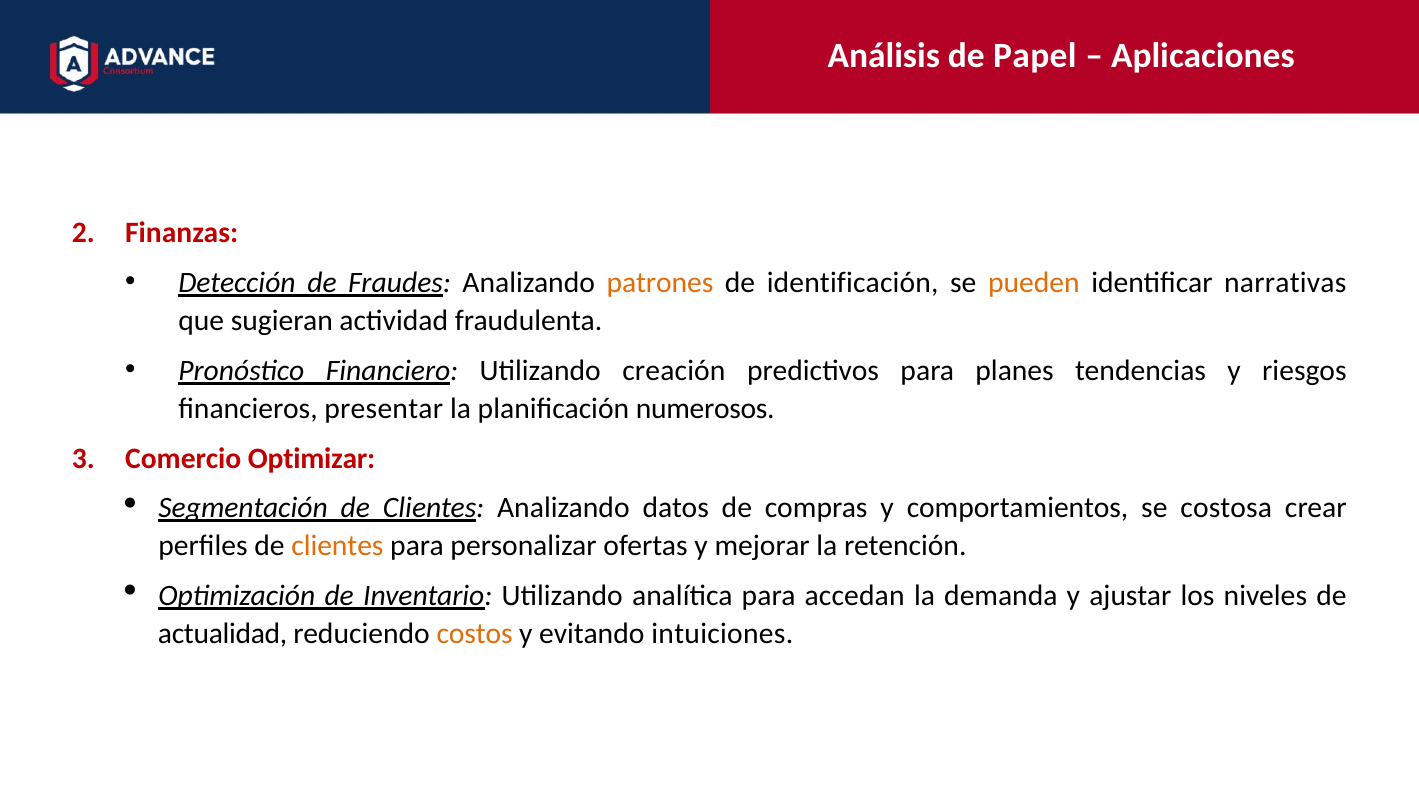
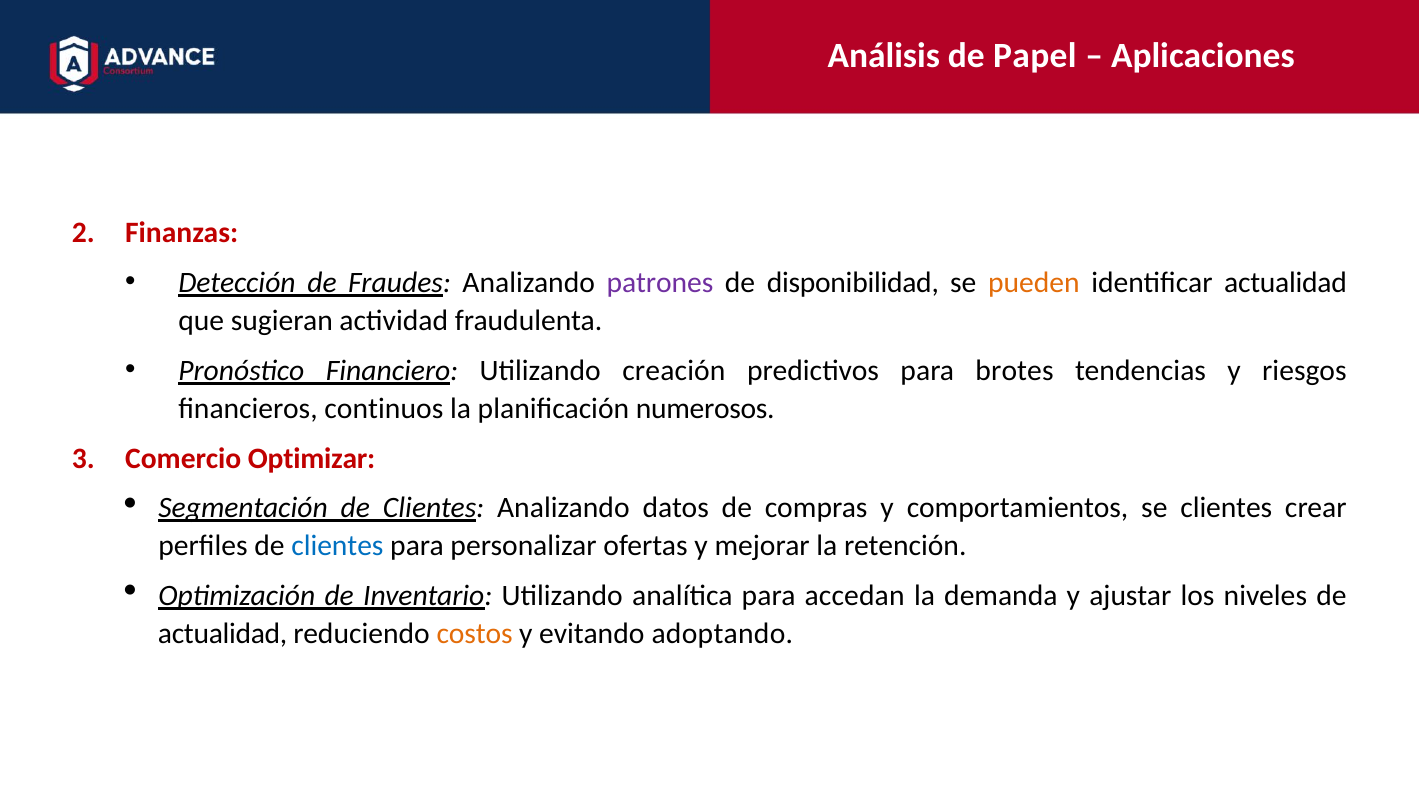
patrones colour: orange -> purple
identificación: identificación -> disponibilidad
identificar narrativas: narrativas -> actualidad
planes: planes -> brotes
presentar: presentar -> continuos
se costosa: costosa -> clientes
clientes at (337, 546) colour: orange -> blue
intuiciones: intuiciones -> adoptando
